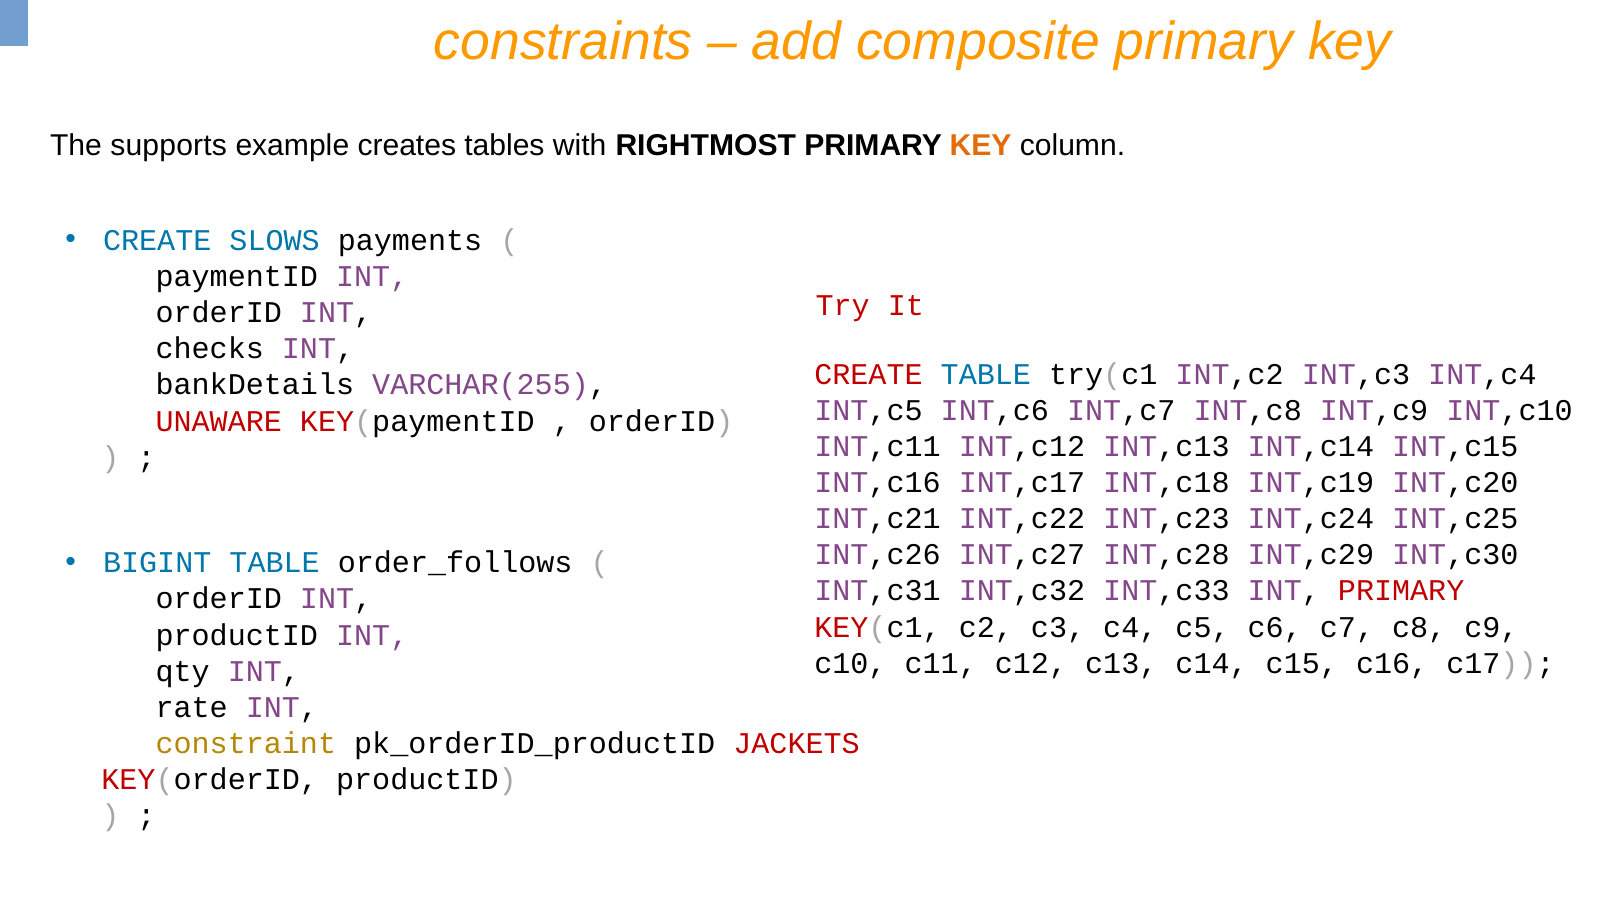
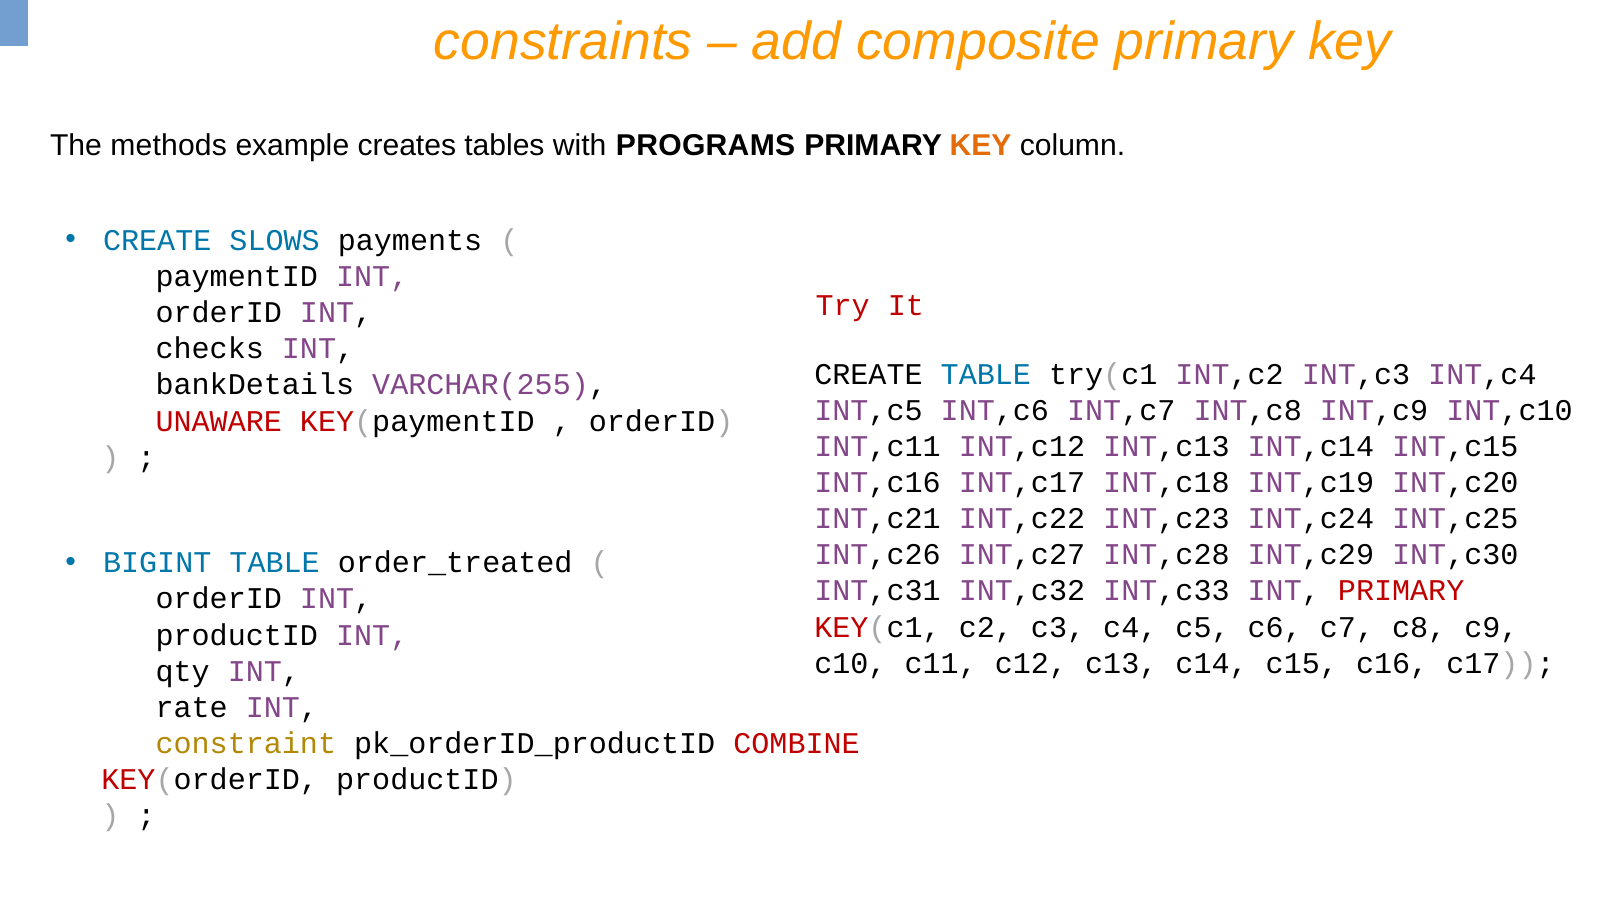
supports: supports -> methods
RIGHTMOST: RIGHTMOST -> PROGRAMS
CREATE at (868, 374) colour: red -> black
order_follows: order_follows -> order_treated
JACKETS: JACKETS -> COMBINE
